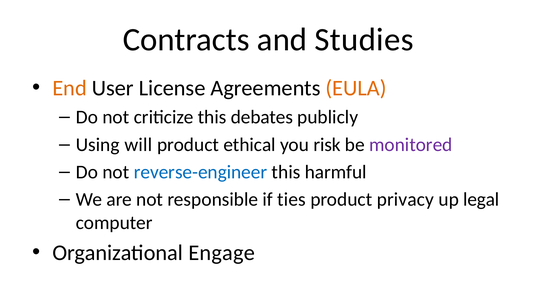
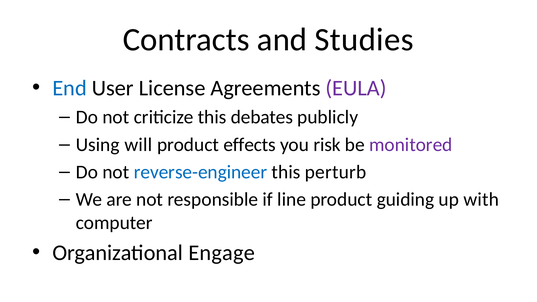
End colour: orange -> blue
EULA colour: orange -> purple
ethical: ethical -> effects
harmful: harmful -> perturb
ties: ties -> line
privacy: privacy -> guiding
legal: legal -> with
